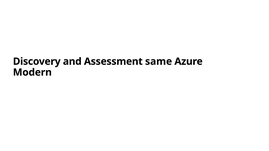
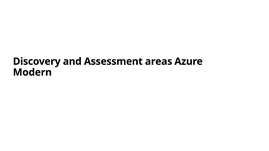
same: same -> areas
